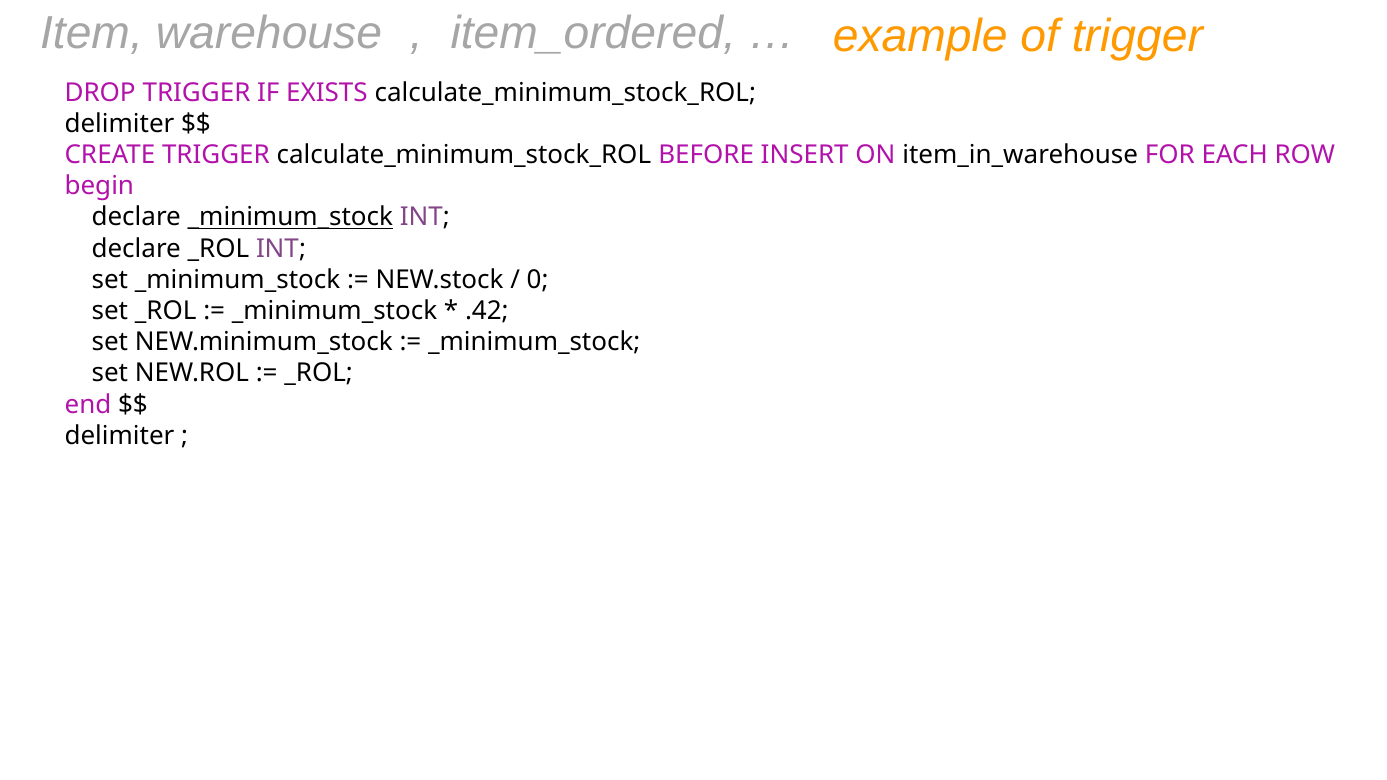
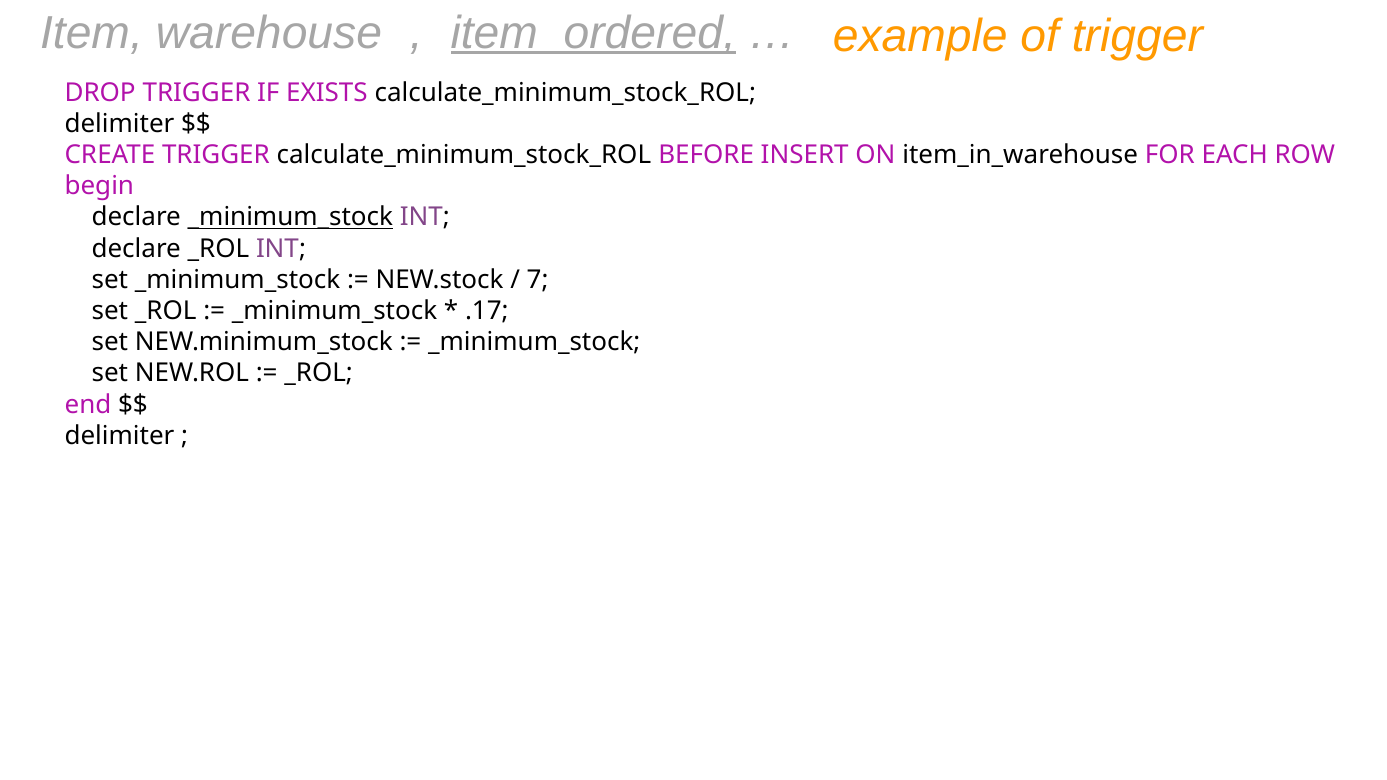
item_ordered underline: none -> present
0: 0 -> 7
.42: .42 -> .17
